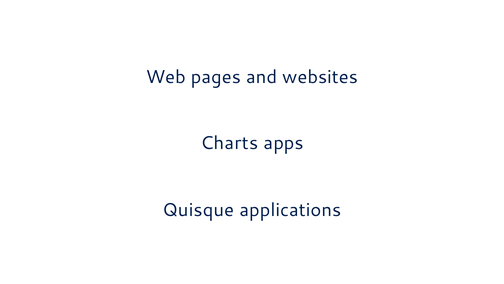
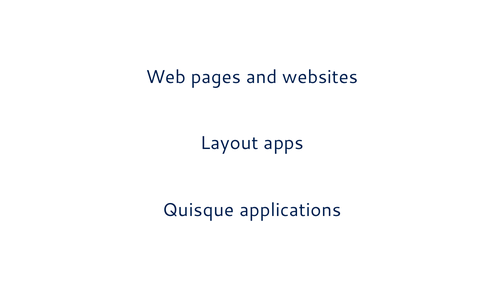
Charts: Charts -> Layout
